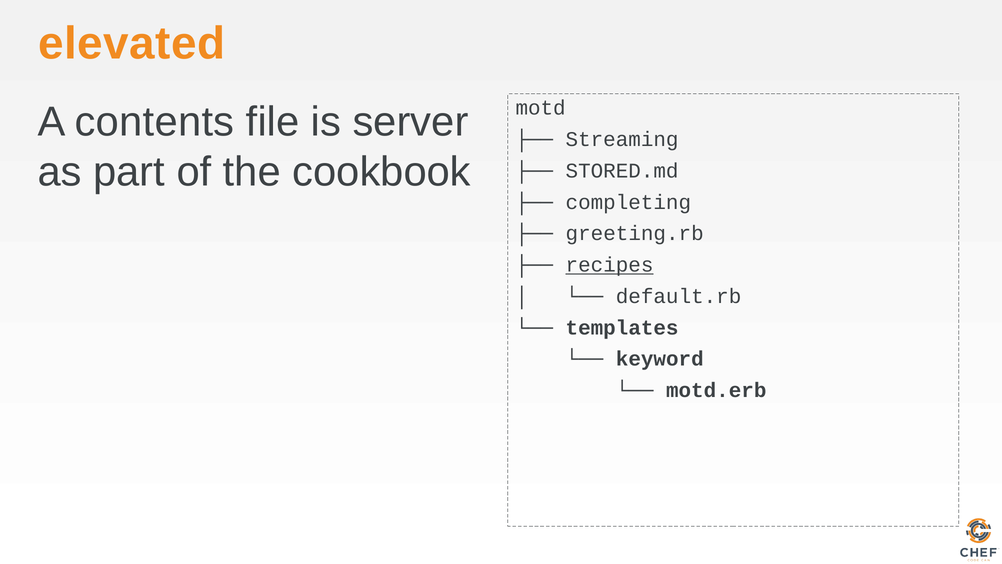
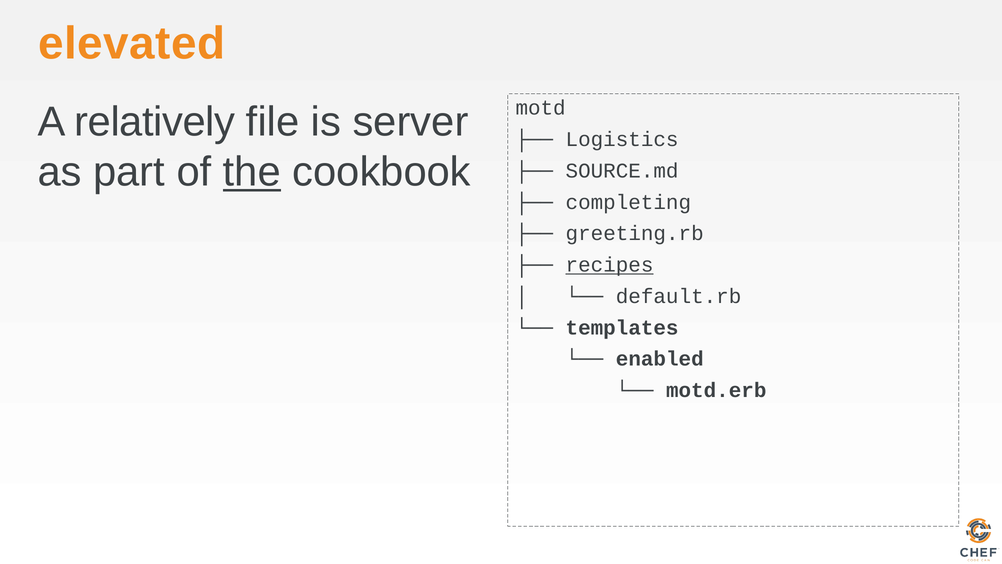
contents: contents -> relatively
Streaming: Streaming -> Logistics
the underline: none -> present
STORED.md: STORED.md -> SOURCE.md
keyword: keyword -> enabled
